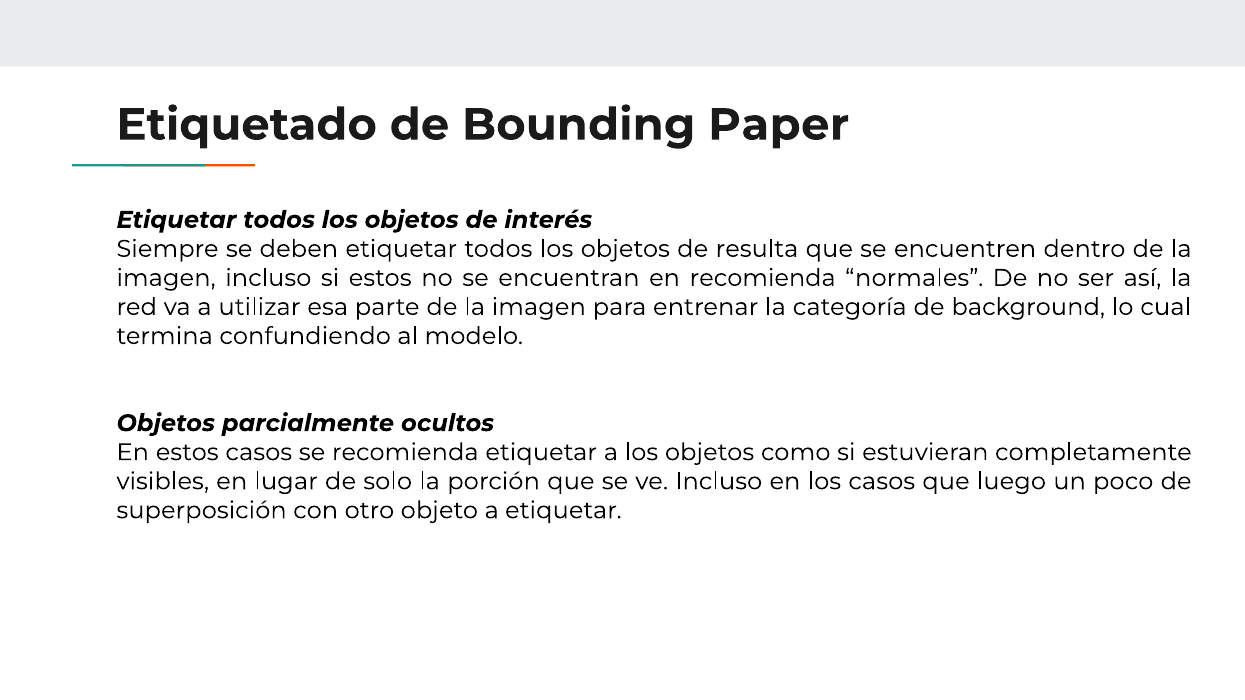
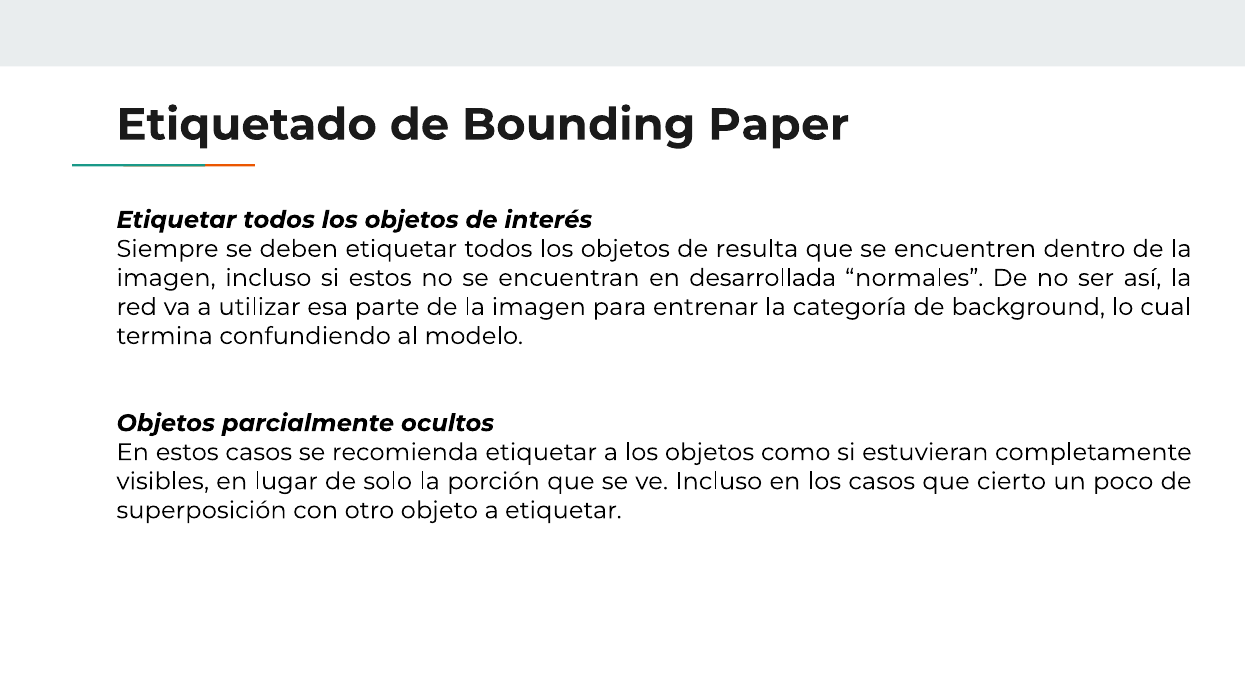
en recomienda: recomienda -> desarrollada
luego: luego -> cierto
